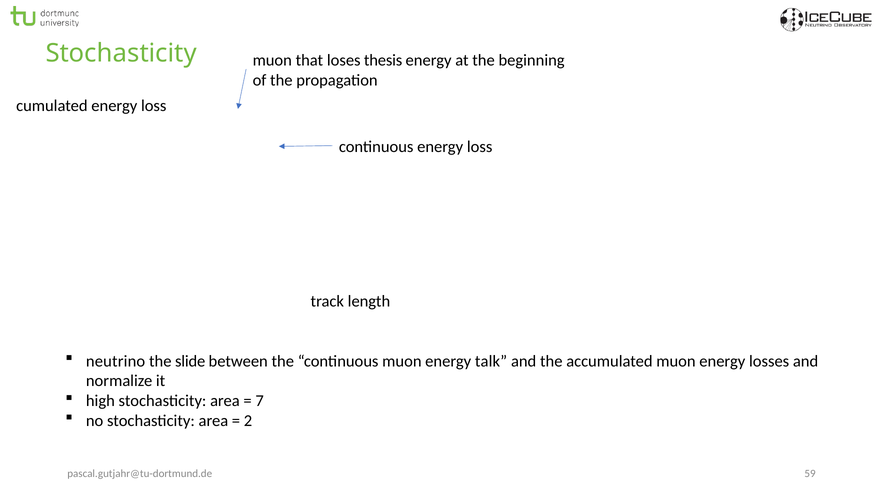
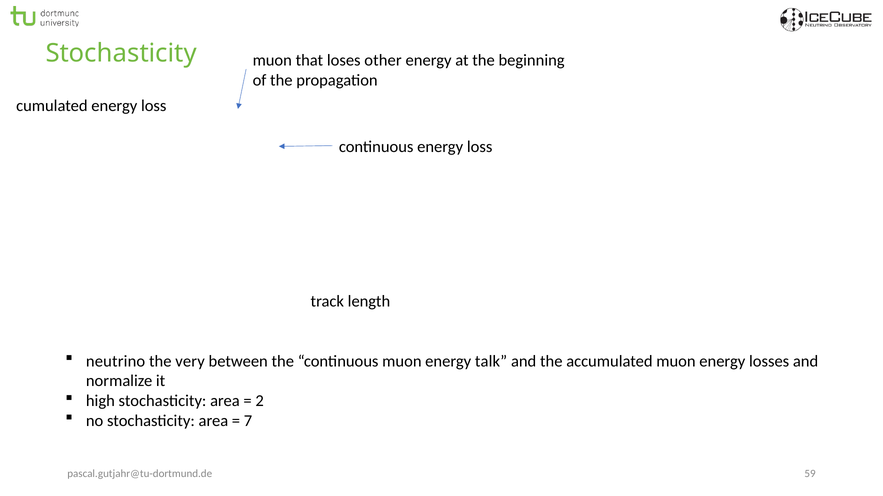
thesis: thesis -> other
slide: slide -> very
7: 7 -> 2
2: 2 -> 7
